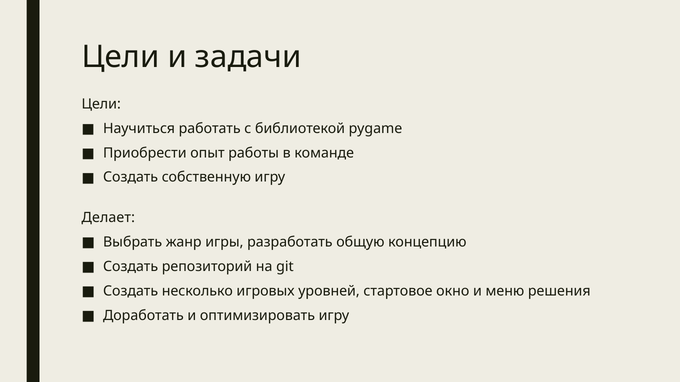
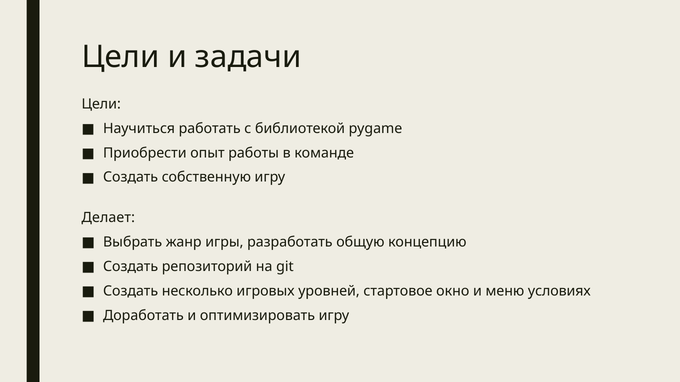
решения: решения -> условиях
